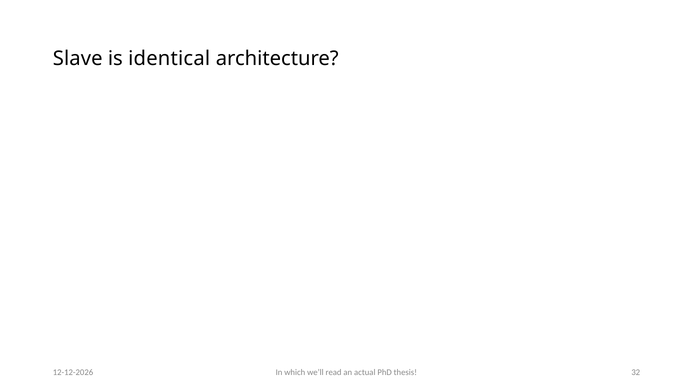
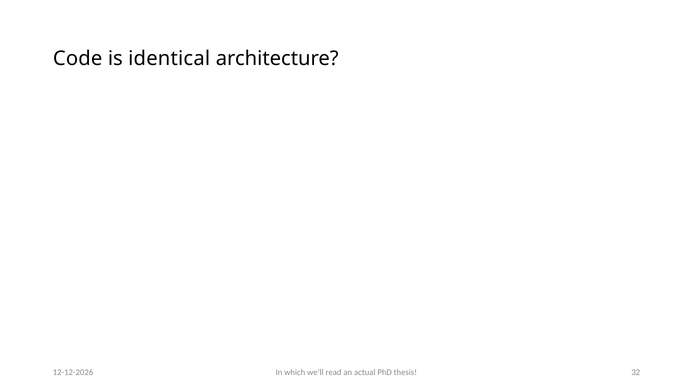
Slave: Slave -> Code
